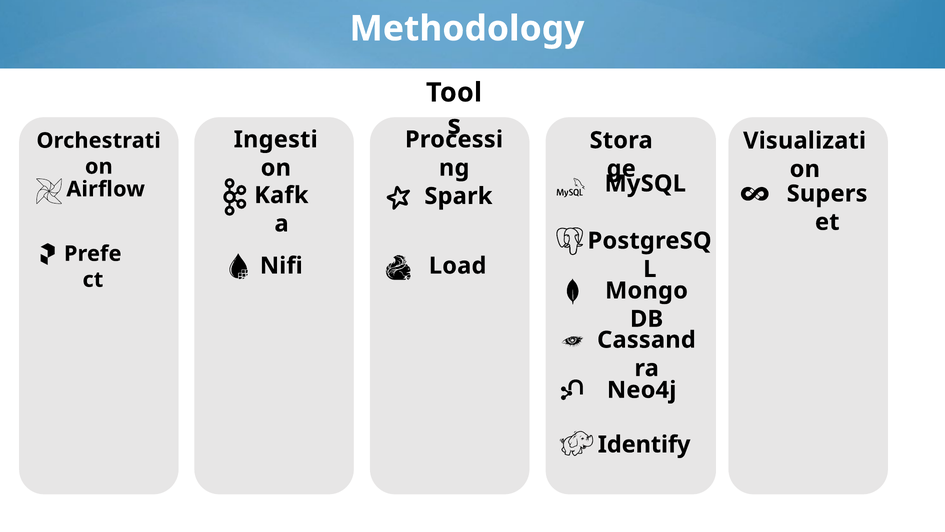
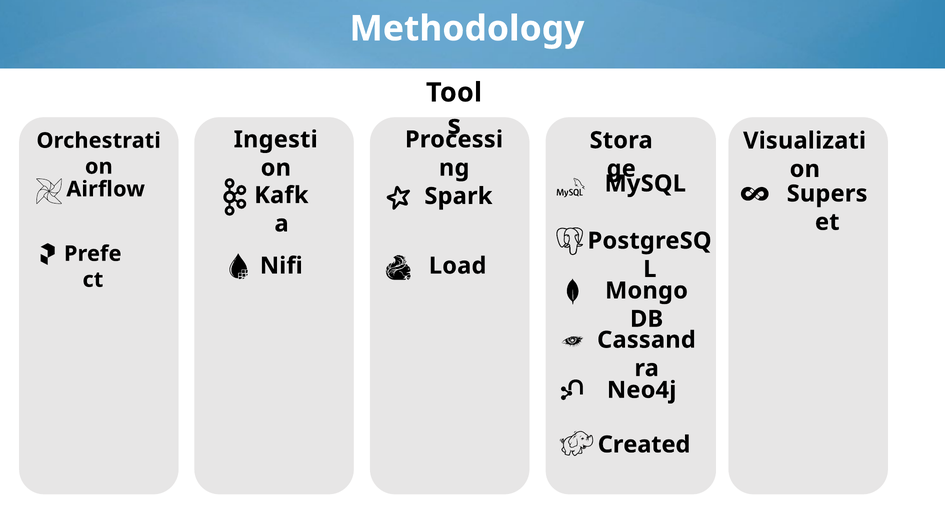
Identify: Identify -> Created
